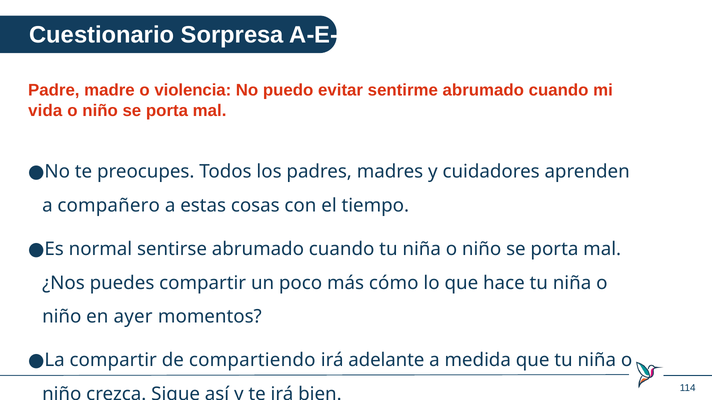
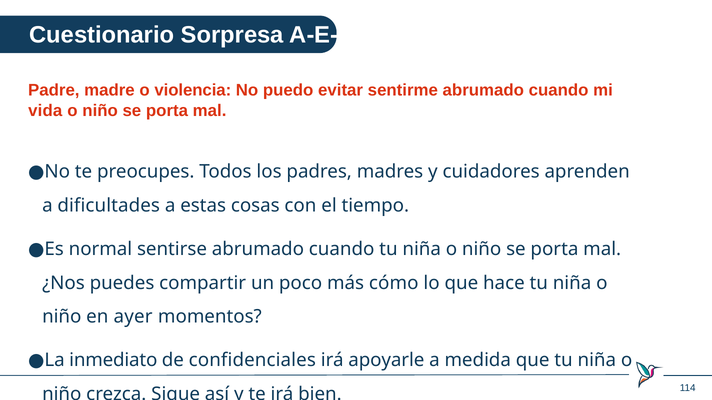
compañero: compañero -> dificultades
La compartir: compartir -> inmediato
compartiendo: compartiendo -> confidenciales
adelante: adelante -> apoyarle
